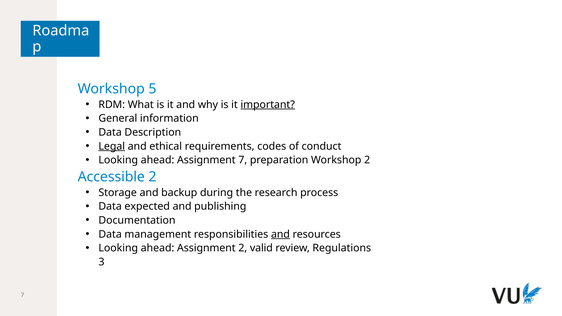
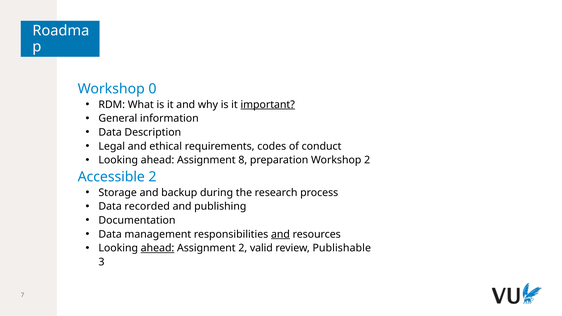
5: 5 -> 0
Legal underline: present -> none
Assignment 7: 7 -> 8
expected: expected -> recorded
ahead at (158, 248) underline: none -> present
Regulations: Regulations -> Publishable
